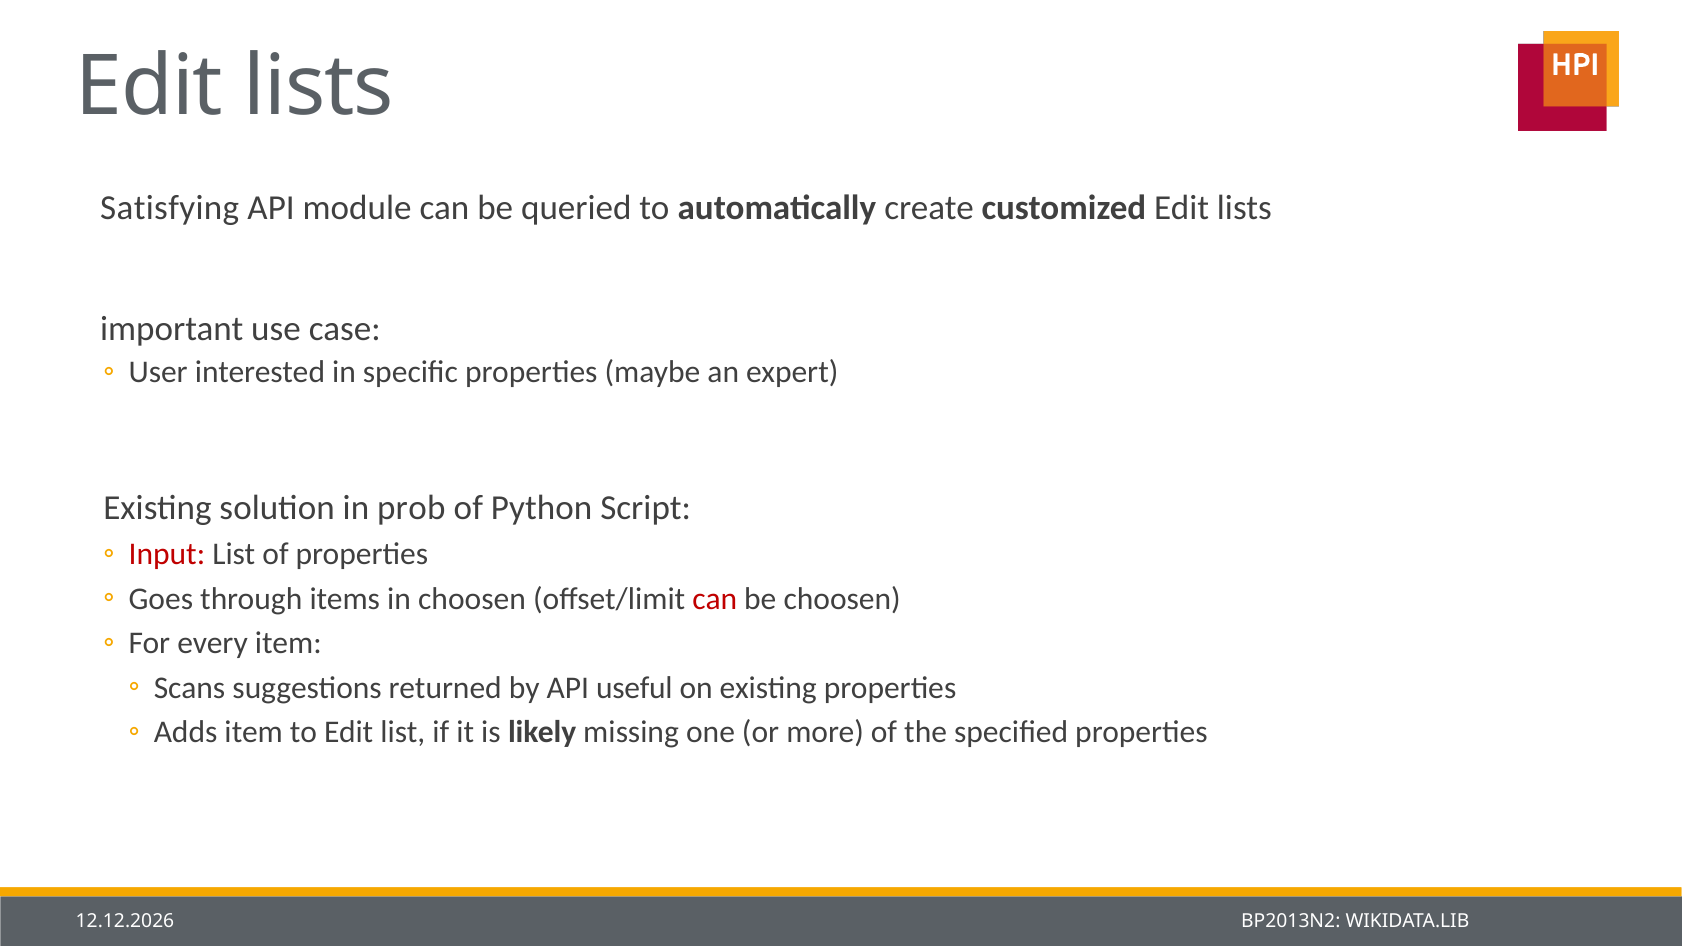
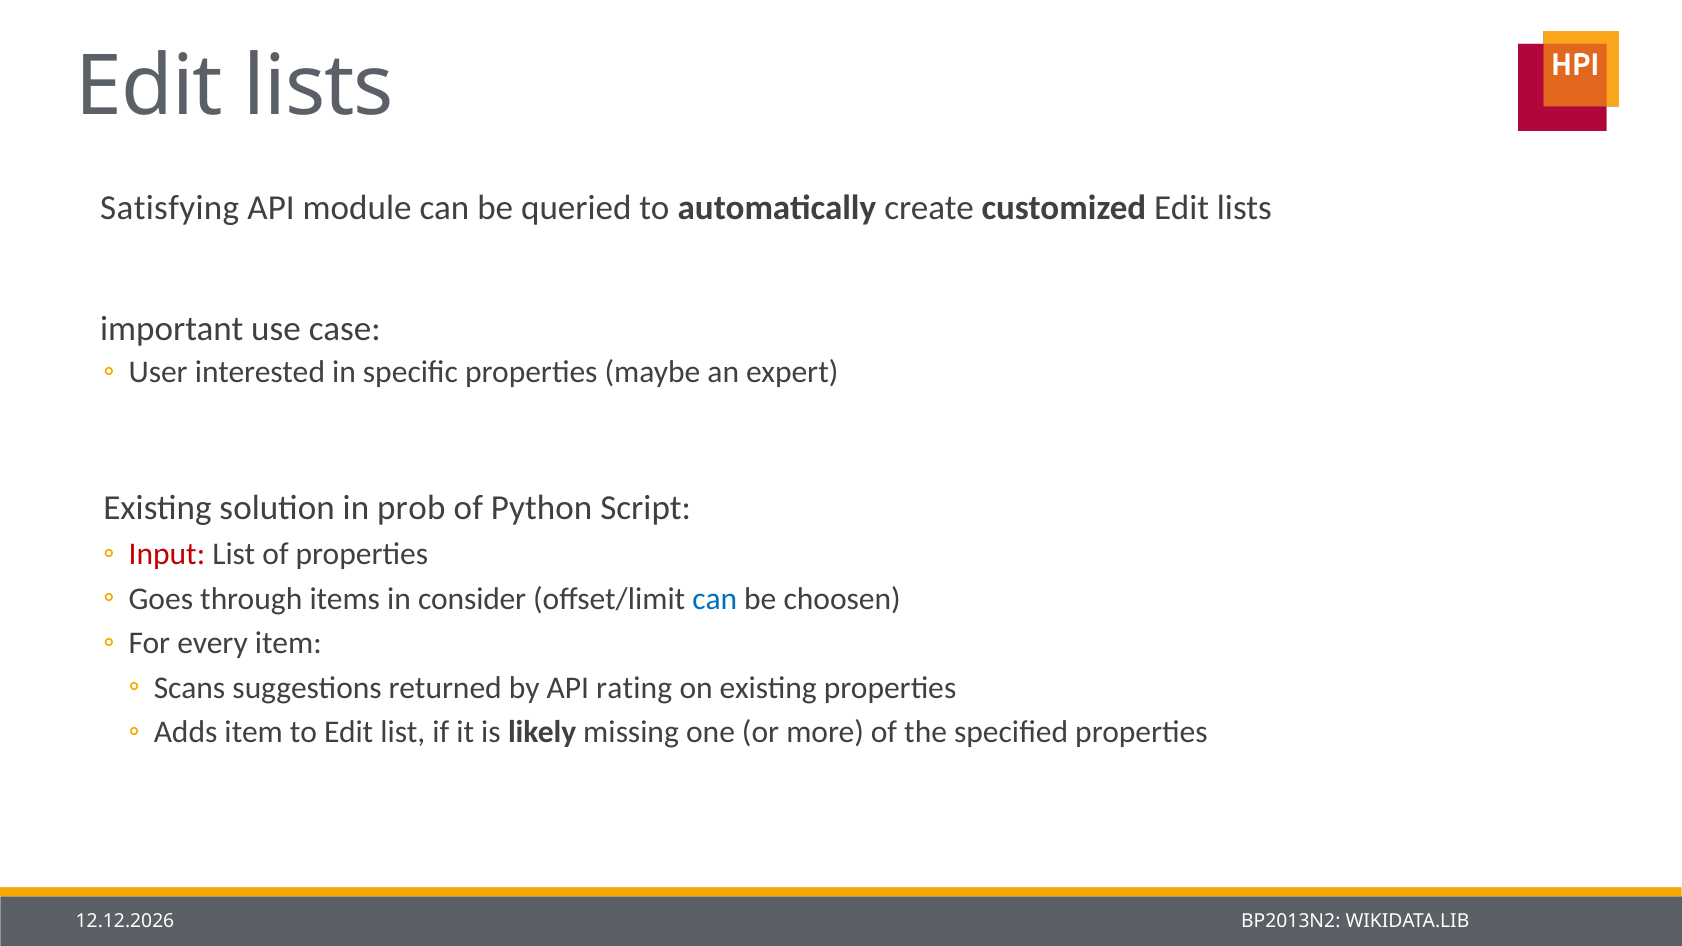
in choosen: choosen -> consider
can at (715, 599) colour: red -> blue
useful: useful -> rating
